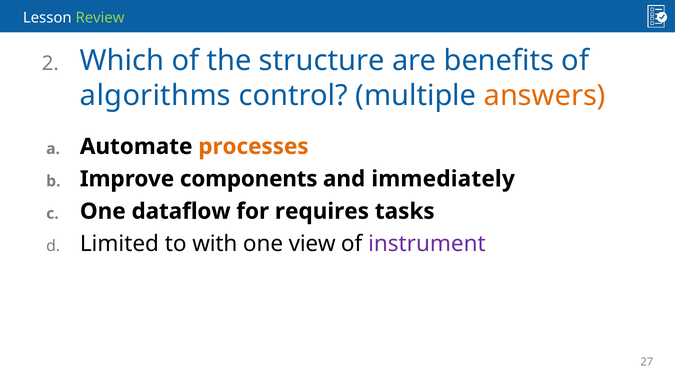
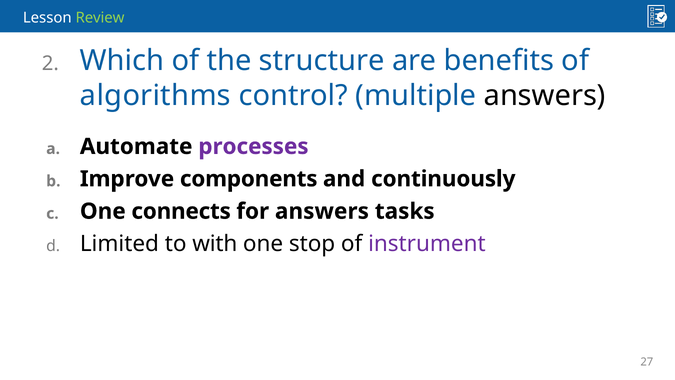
answers at (545, 96) colour: orange -> black
processes colour: orange -> purple
immediately: immediately -> continuously
dataflow: dataflow -> connects
for requires: requires -> answers
view: view -> stop
